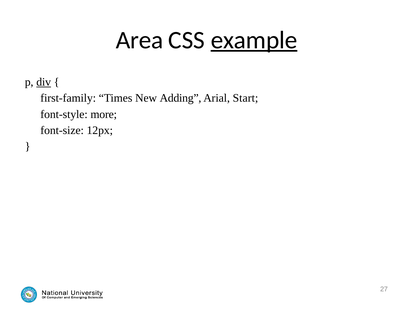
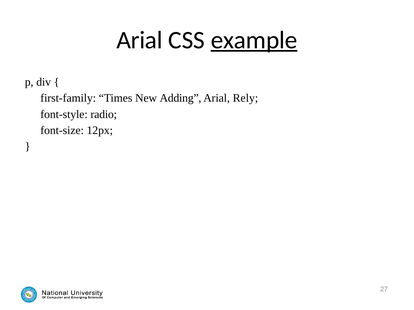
Area at (140, 40): Area -> Arial
div underline: present -> none
Start: Start -> Rely
more: more -> radio
